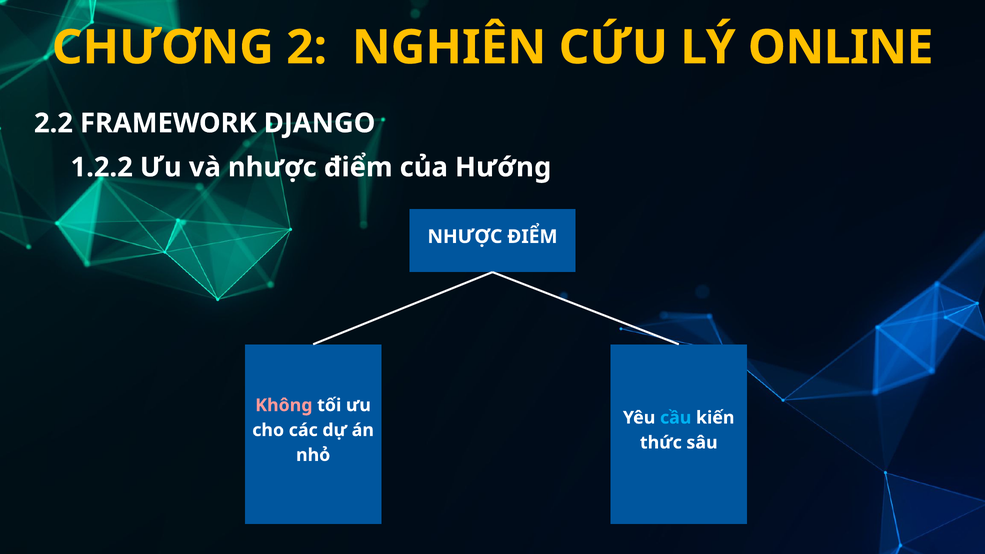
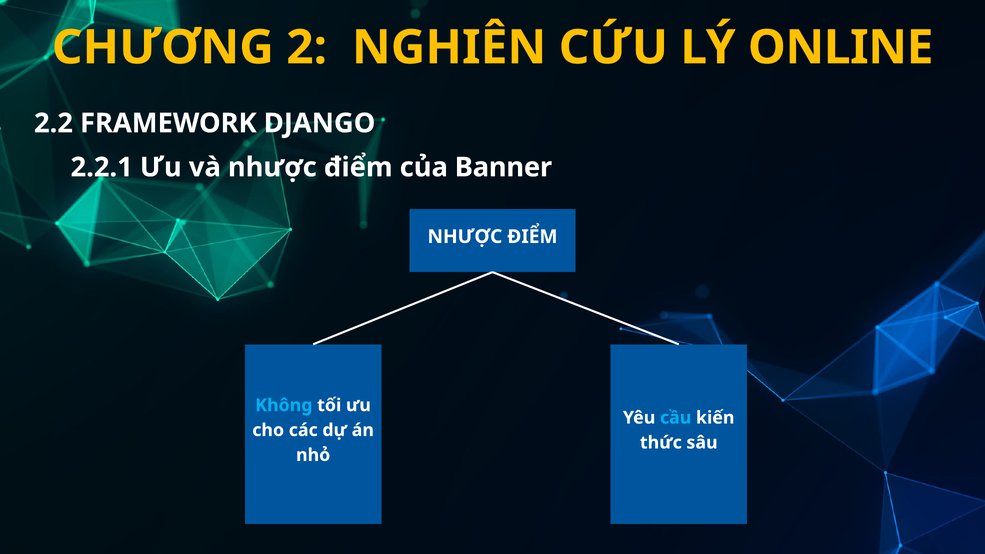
1.2.2: 1.2.2 -> 2.2.1
Hướng: Hướng -> Banner
Không colour: pink -> light blue
